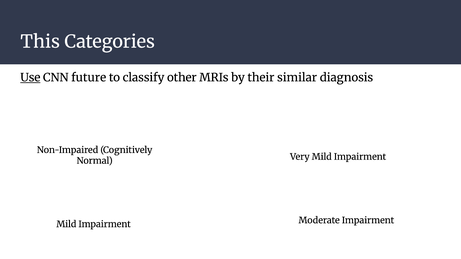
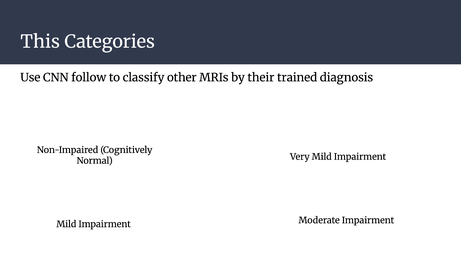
Use underline: present -> none
future: future -> follow
similar: similar -> trained
